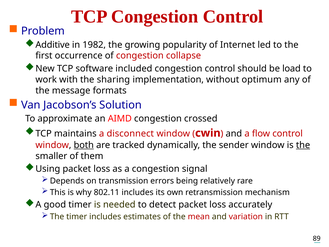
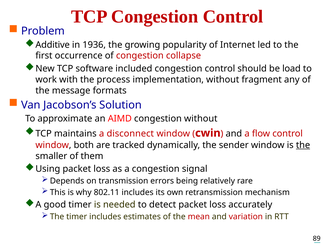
1982: 1982 -> 1936
sharing: sharing -> process
optimum: optimum -> fragment
congestion crossed: crossed -> without
both underline: present -> none
